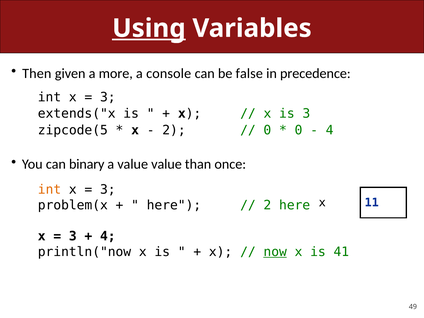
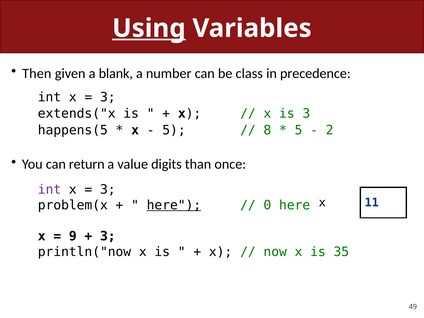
more: more -> blank
console: console -> number
false: false -> class
zipcode(5: zipcode(5 -> happens(5
2 at (174, 130): 2 -> 5
0 at (267, 130): 0 -> 8
0 at (299, 130): 0 -> 5
4 at (330, 130): 4 -> 2
binary: binary -> return
value value: value -> digits
int at (49, 190) colour: orange -> purple
here at (174, 205) underline: none -> present
2 at (267, 205): 2 -> 0
3 at (73, 236): 3 -> 9
4 at (108, 236): 4 -> 3
now underline: present -> none
41: 41 -> 35
